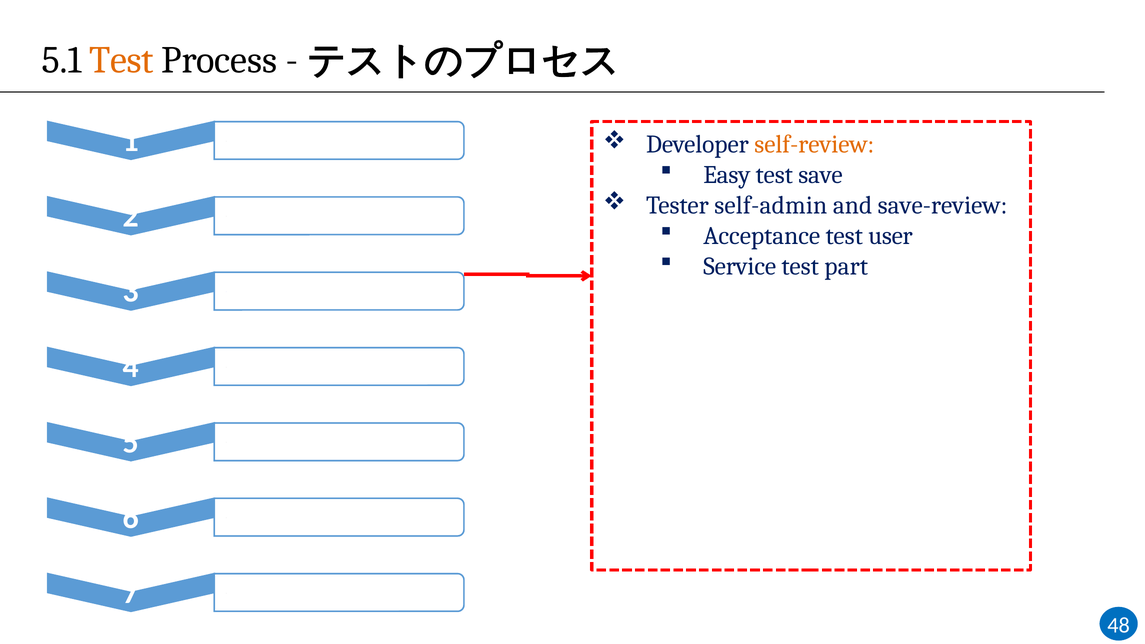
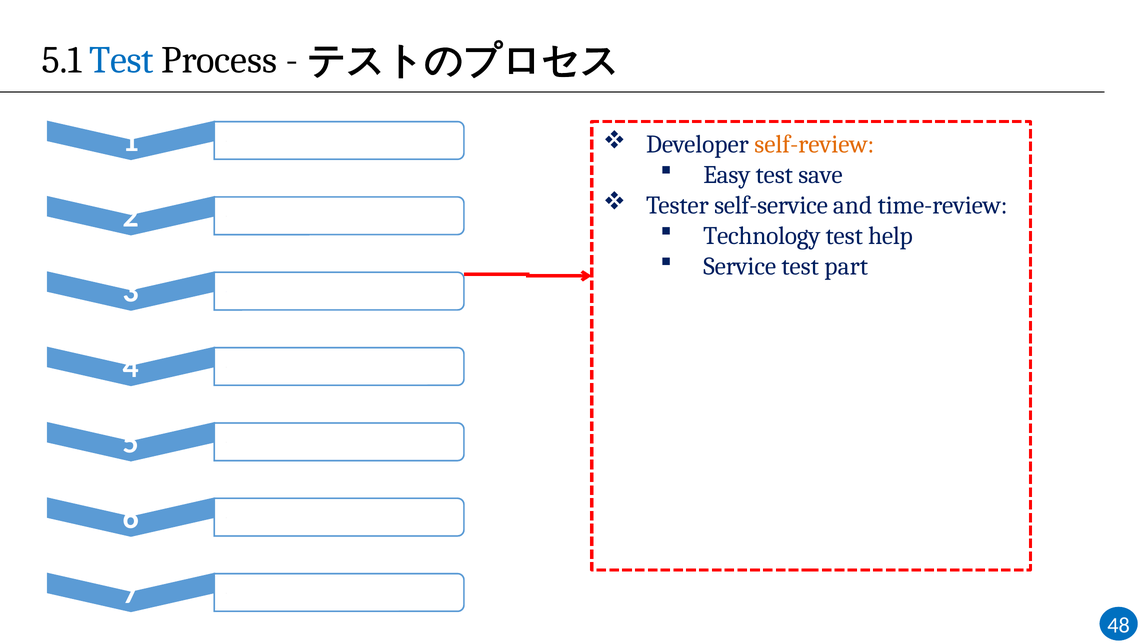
Test at (122, 60) colour: orange -> blue
self-admin: self-admin -> self-service
save-review: save-review -> time-review
Acceptance: Acceptance -> Technology
user: user -> help
